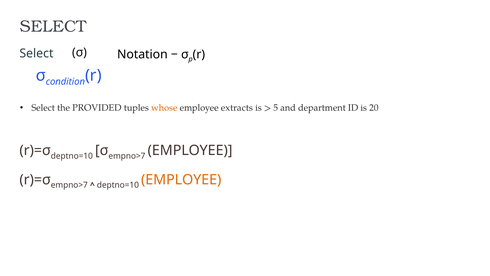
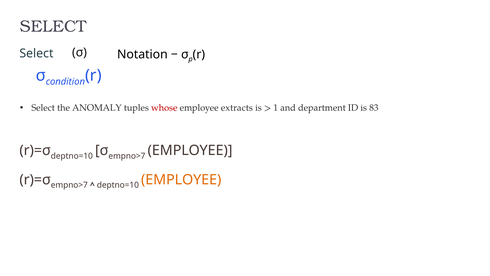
PROVIDED: PROVIDED -> ANOMALY
whose colour: orange -> red
5: 5 -> 1
20: 20 -> 83
